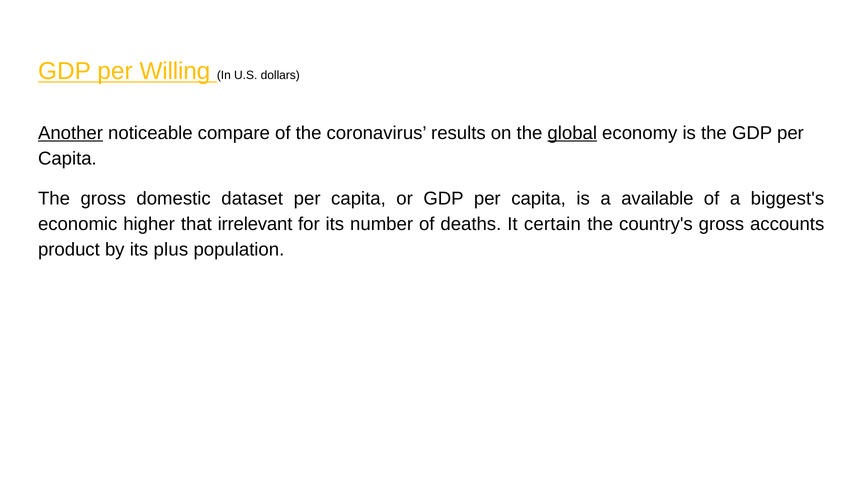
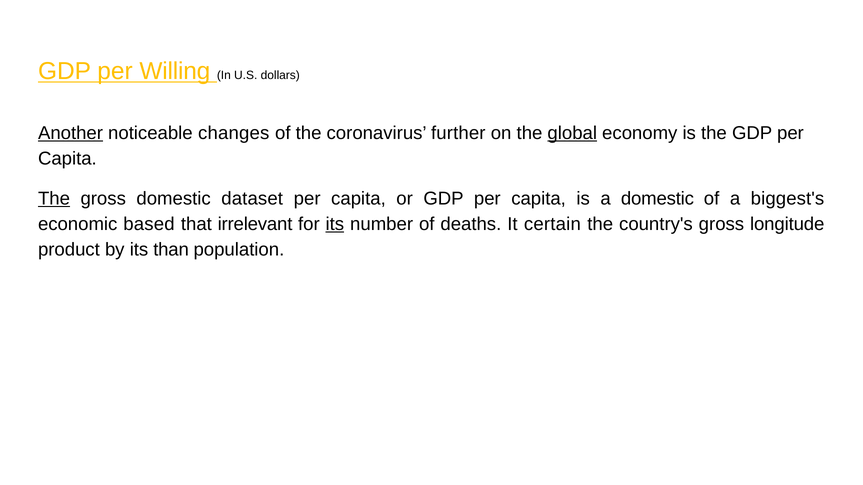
compare: compare -> changes
results: results -> further
The at (54, 199) underline: none -> present
a available: available -> domestic
higher: higher -> based
its at (335, 224) underline: none -> present
accounts: accounts -> longitude
plus: plus -> than
